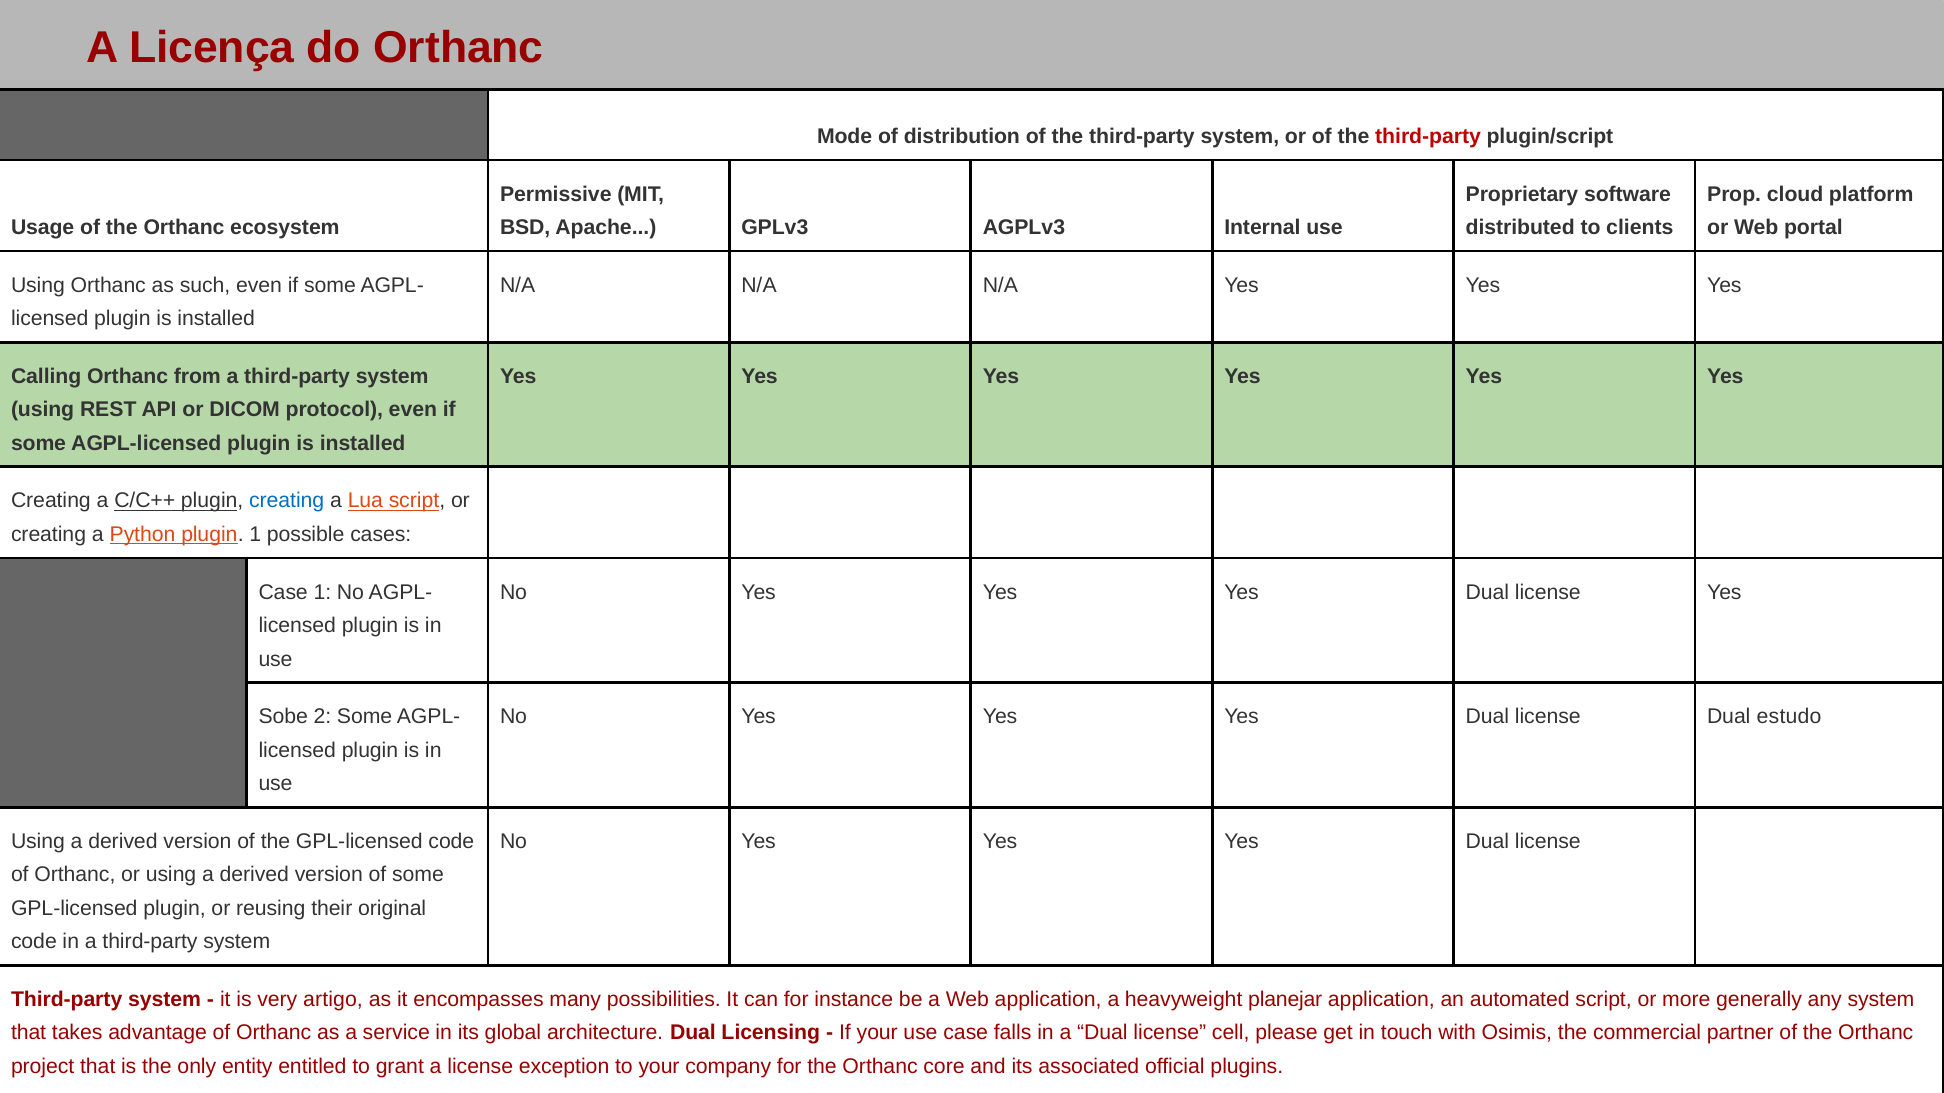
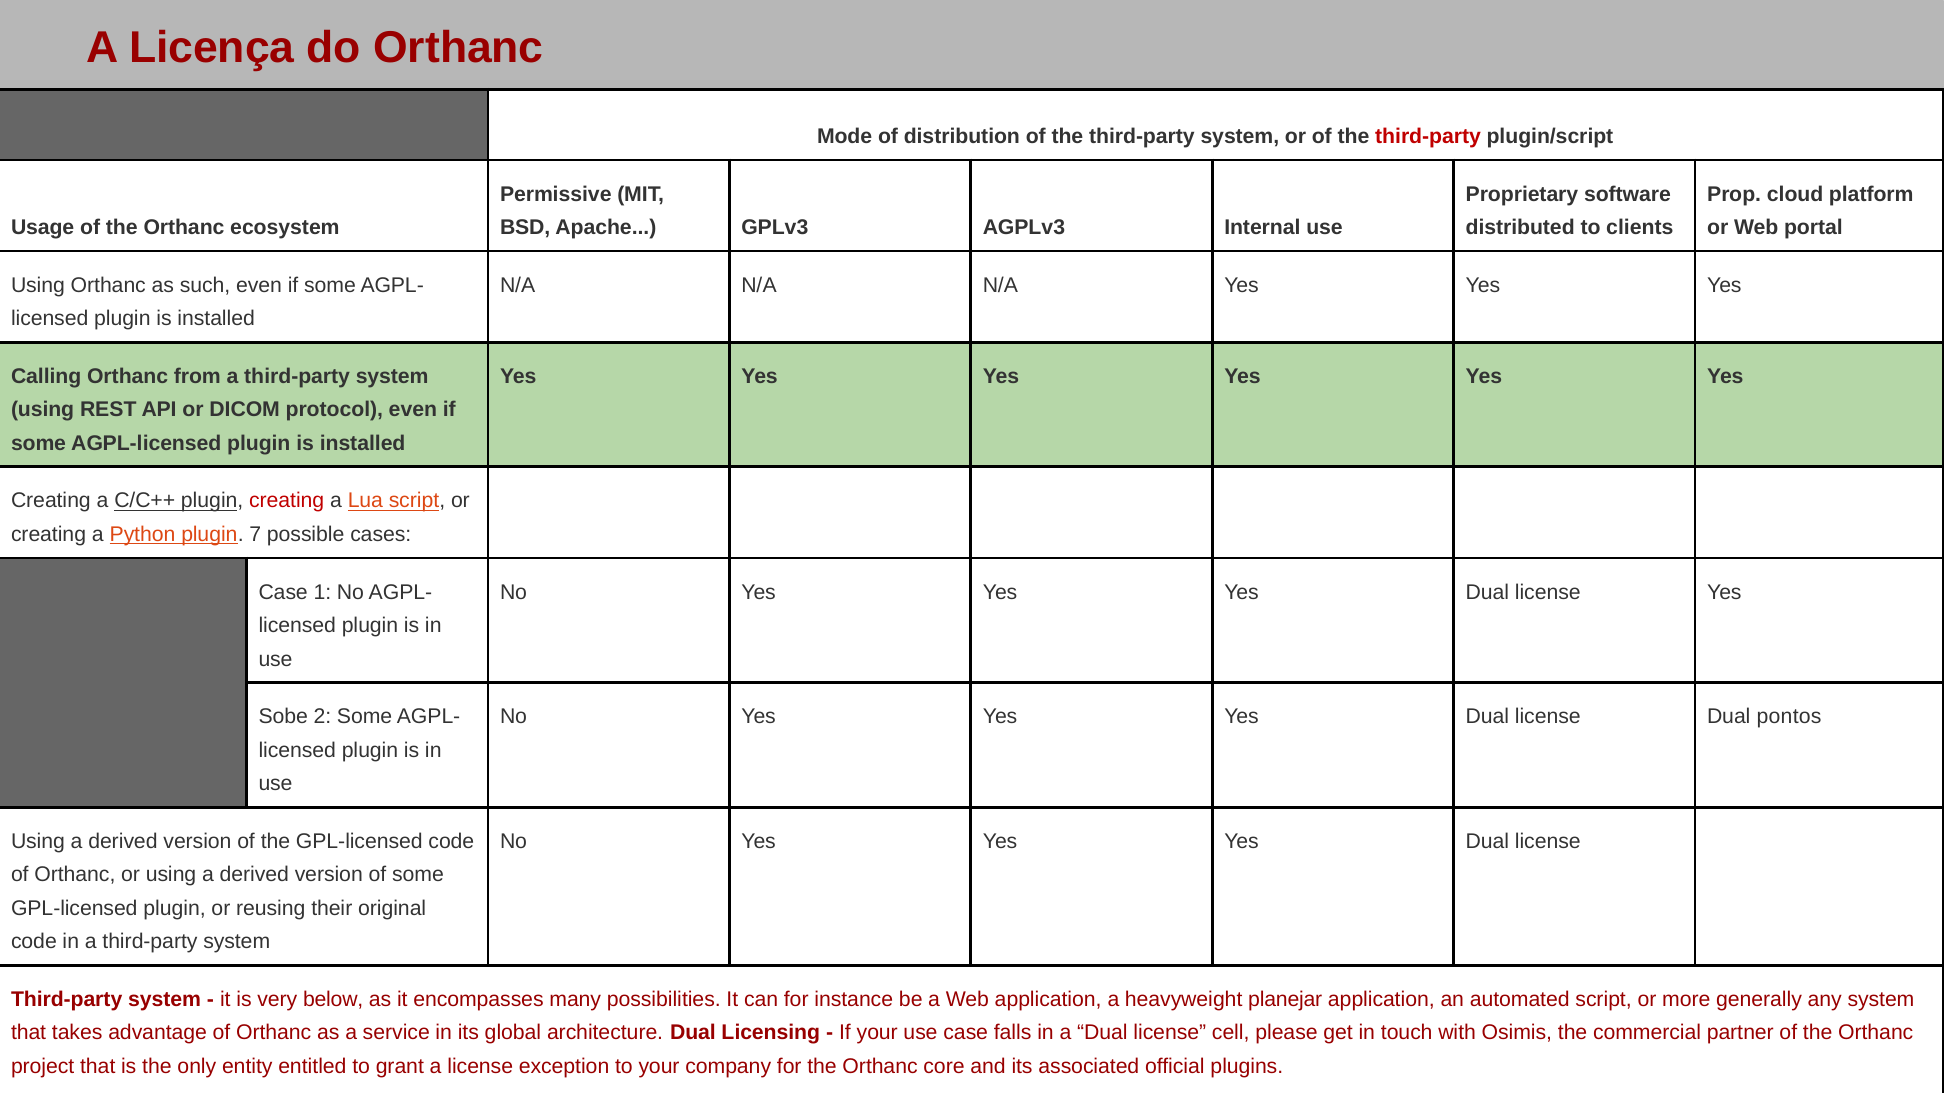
creating at (287, 501) colour: blue -> red
plugin 1: 1 -> 7
estudo: estudo -> pontos
artigo: artigo -> below
